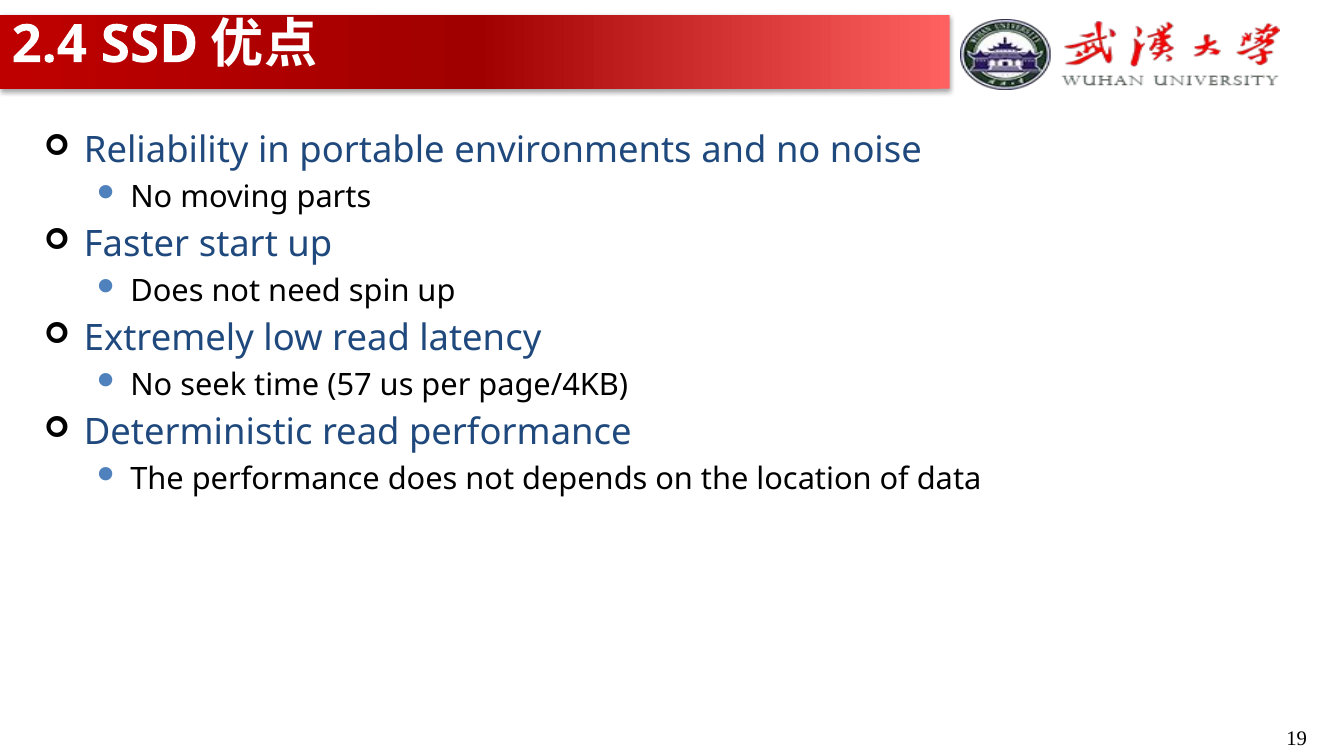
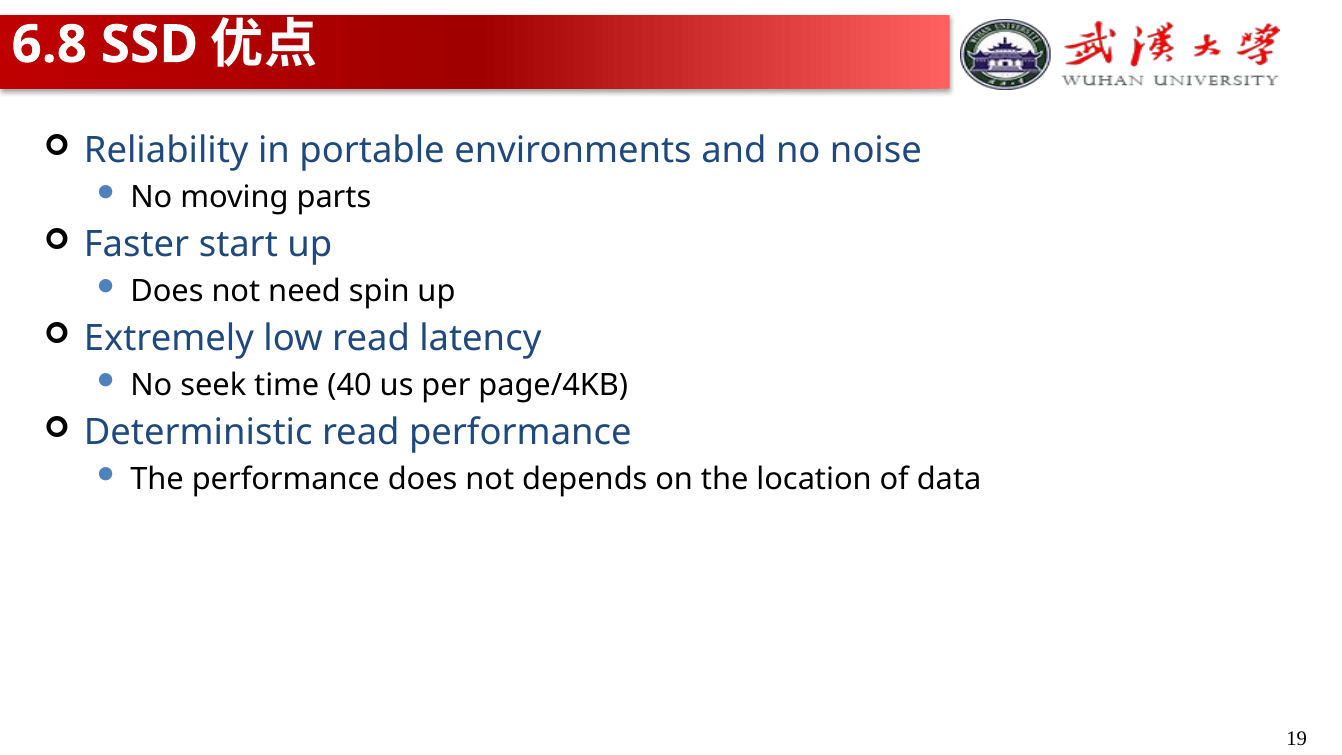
2.4: 2.4 -> 6.8
57: 57 -> 40
